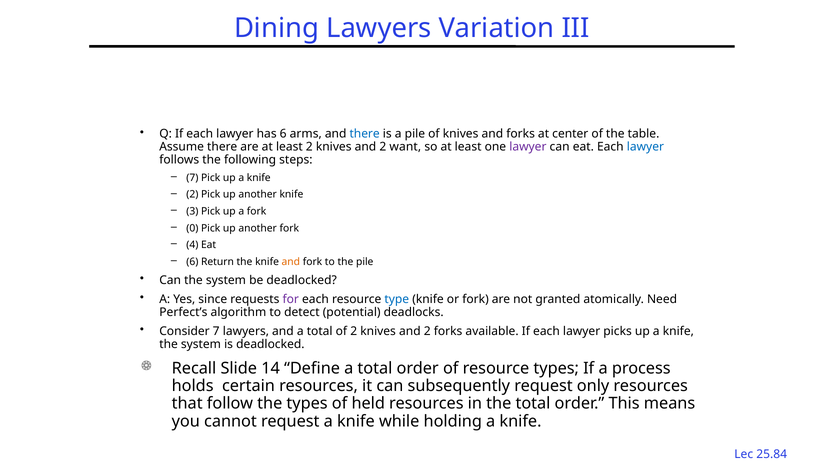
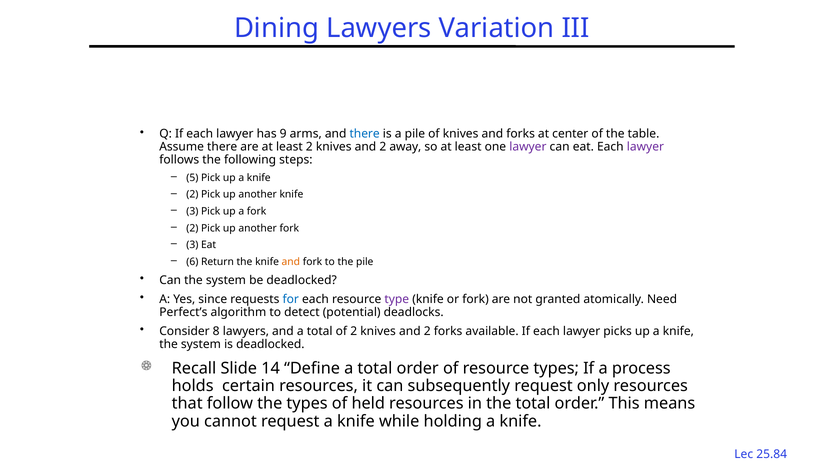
has 6: 6 -> 9
want: want -> away
lawyer at (645, 147) colour: blue -> purple
7 at (192, 178): 7 -> 5
0 at (192, 228): 0 -> 2
4 at (192, 245): 4 -> 3
for colour: purple -> blue
type colour: blue -> purple
Consider 7: 7 -> 8
